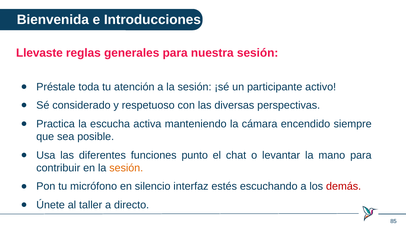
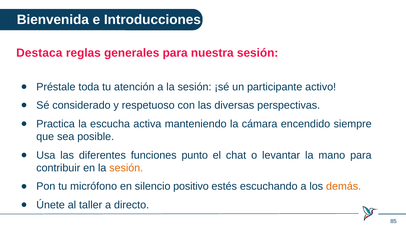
Llevaste: Llevaste -> Destaca
interfaz: interfaz -> positivo
demás colour: red -> orange
